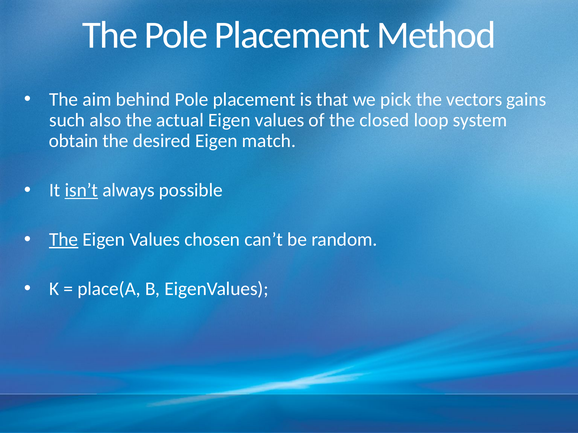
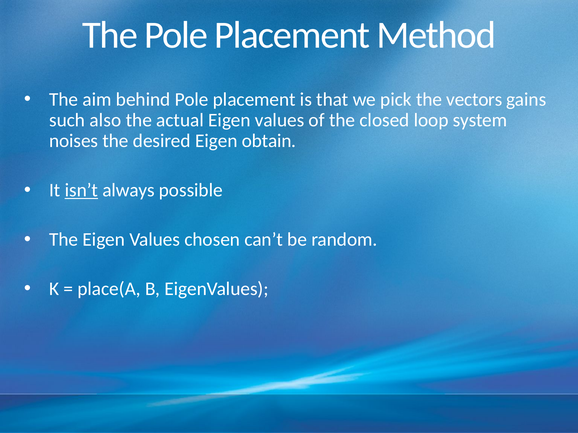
obtain: obtain -> noises
match: match -> obtain
The at (64, 240) underline: present -> none
